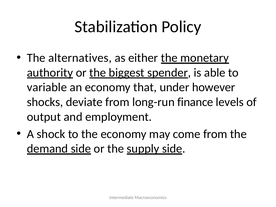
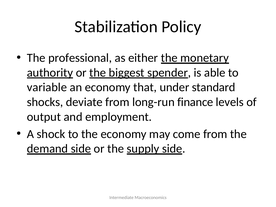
alternatives: alternatives -> professional
however: however -> standard
